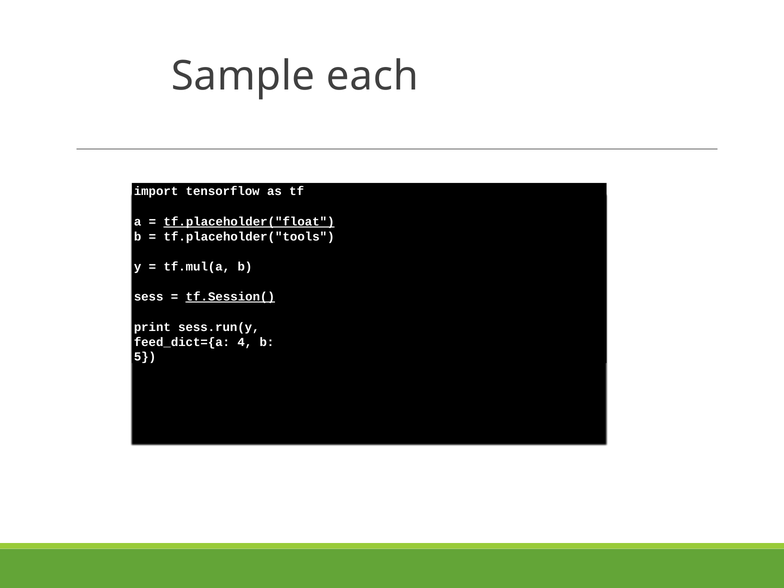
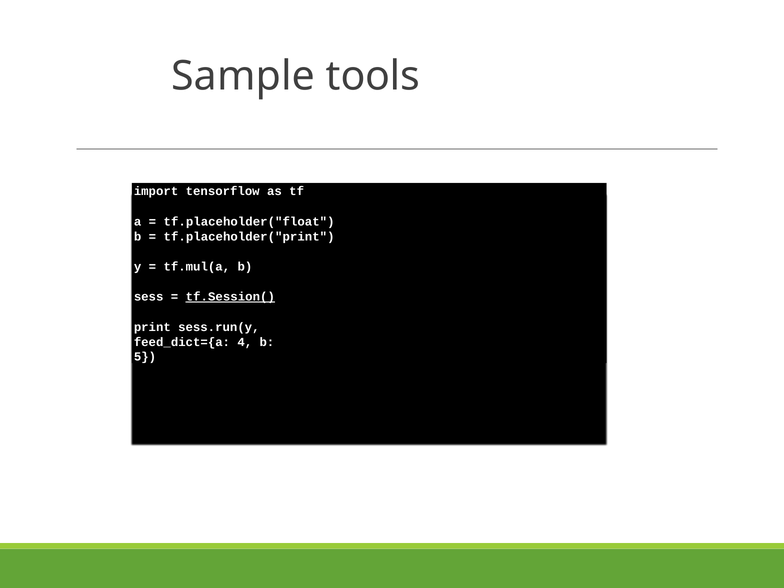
each: each -> tools
tf.placeholder("float underline: present -> none
tf.placeholder("tools: tf.placeholder("tools -> tf.placeholder("print
